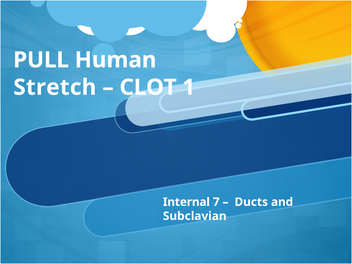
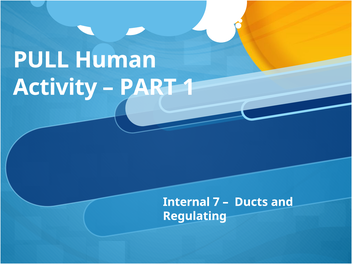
Stretch: Stretch -> Activity
CLOT: CLOT -> PART
Subclavian: Subclavian -> Regulating
